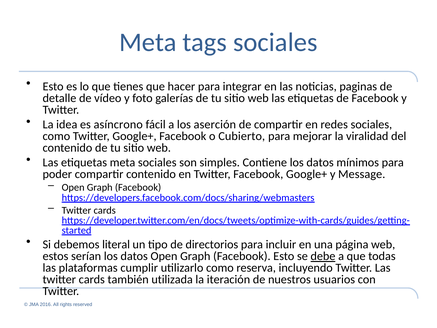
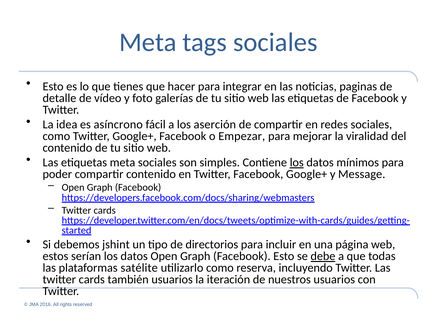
Cubierto: Cubierto -> Empezar
los at (297, 162) underline: none -> present
literal: literal -> jshint
cumplir: cumplir -> satélite
también utilizada: utilizada -> usuarios
